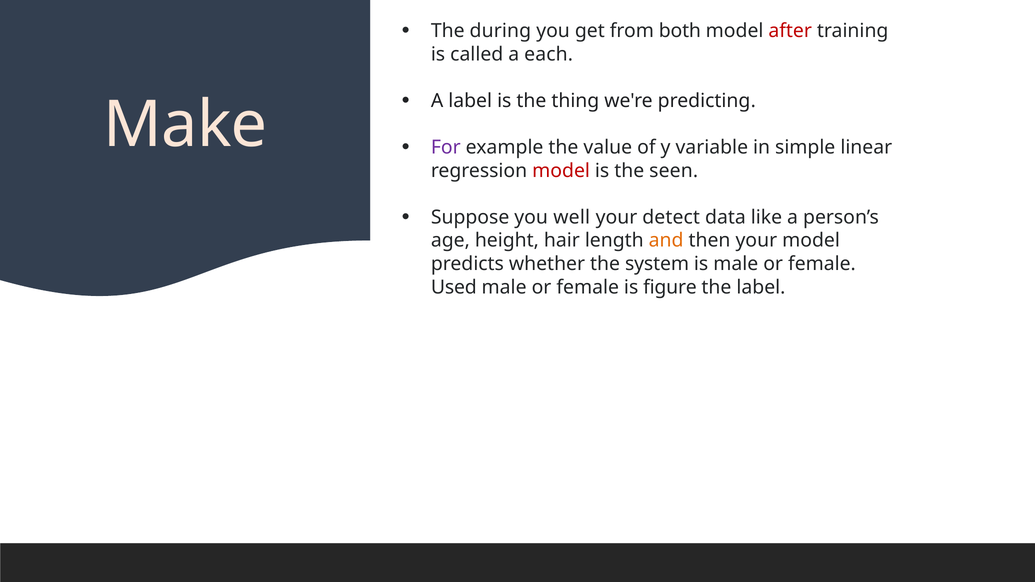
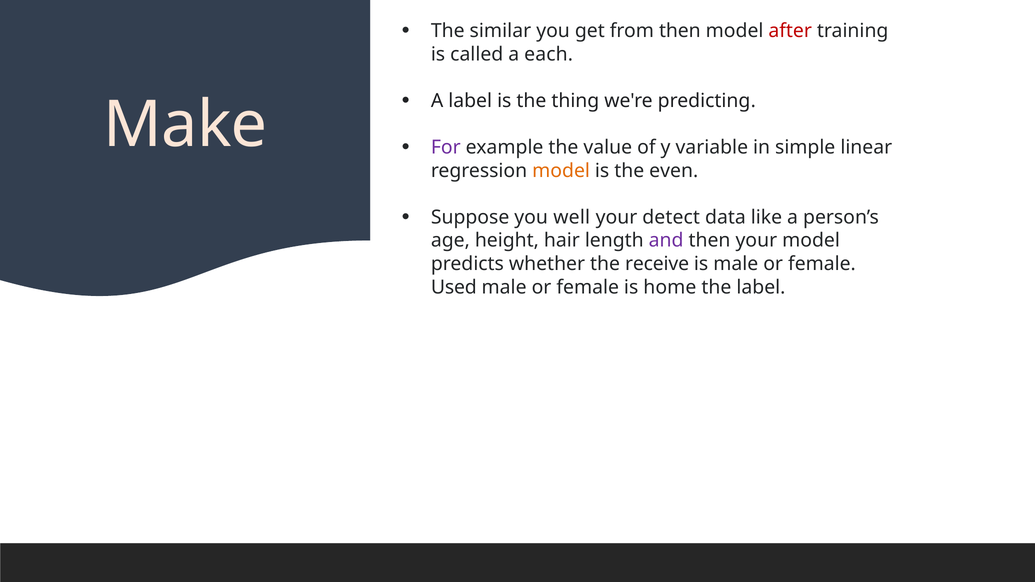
during: during -> similar
from both: both -> then
model at (561, 171) colour: red -> orange
seen: seen -> even
and colour: orange -> purple
system: system -> receive
figure: figure -> home
